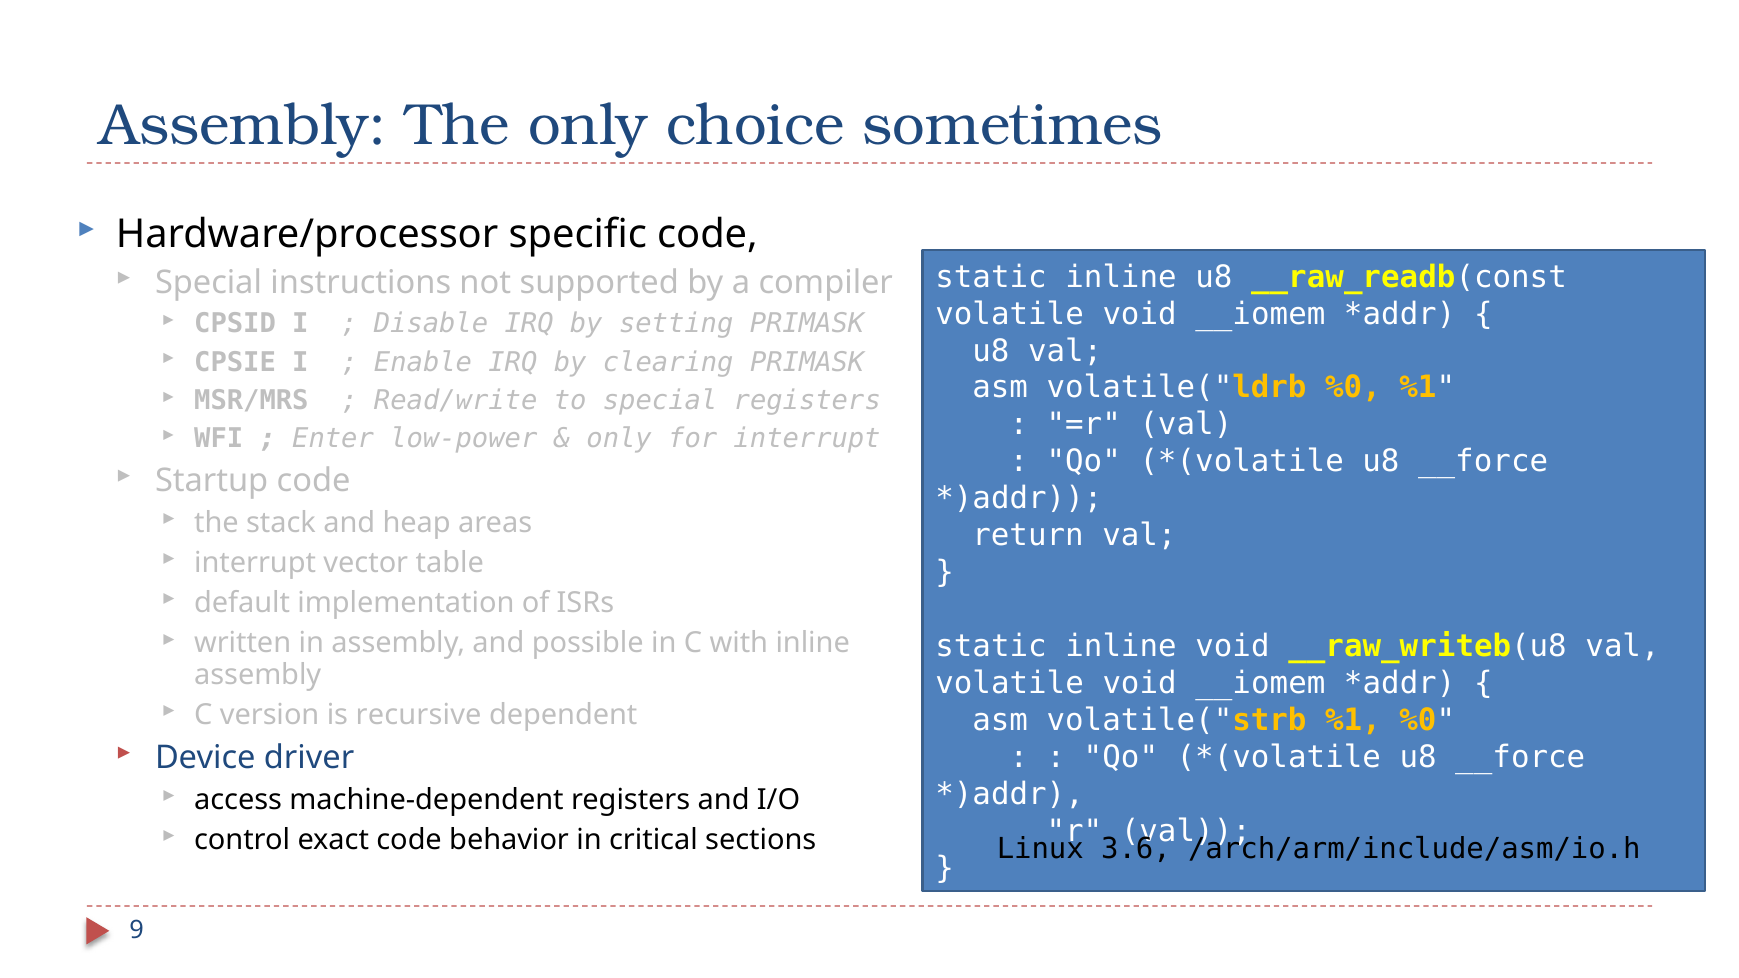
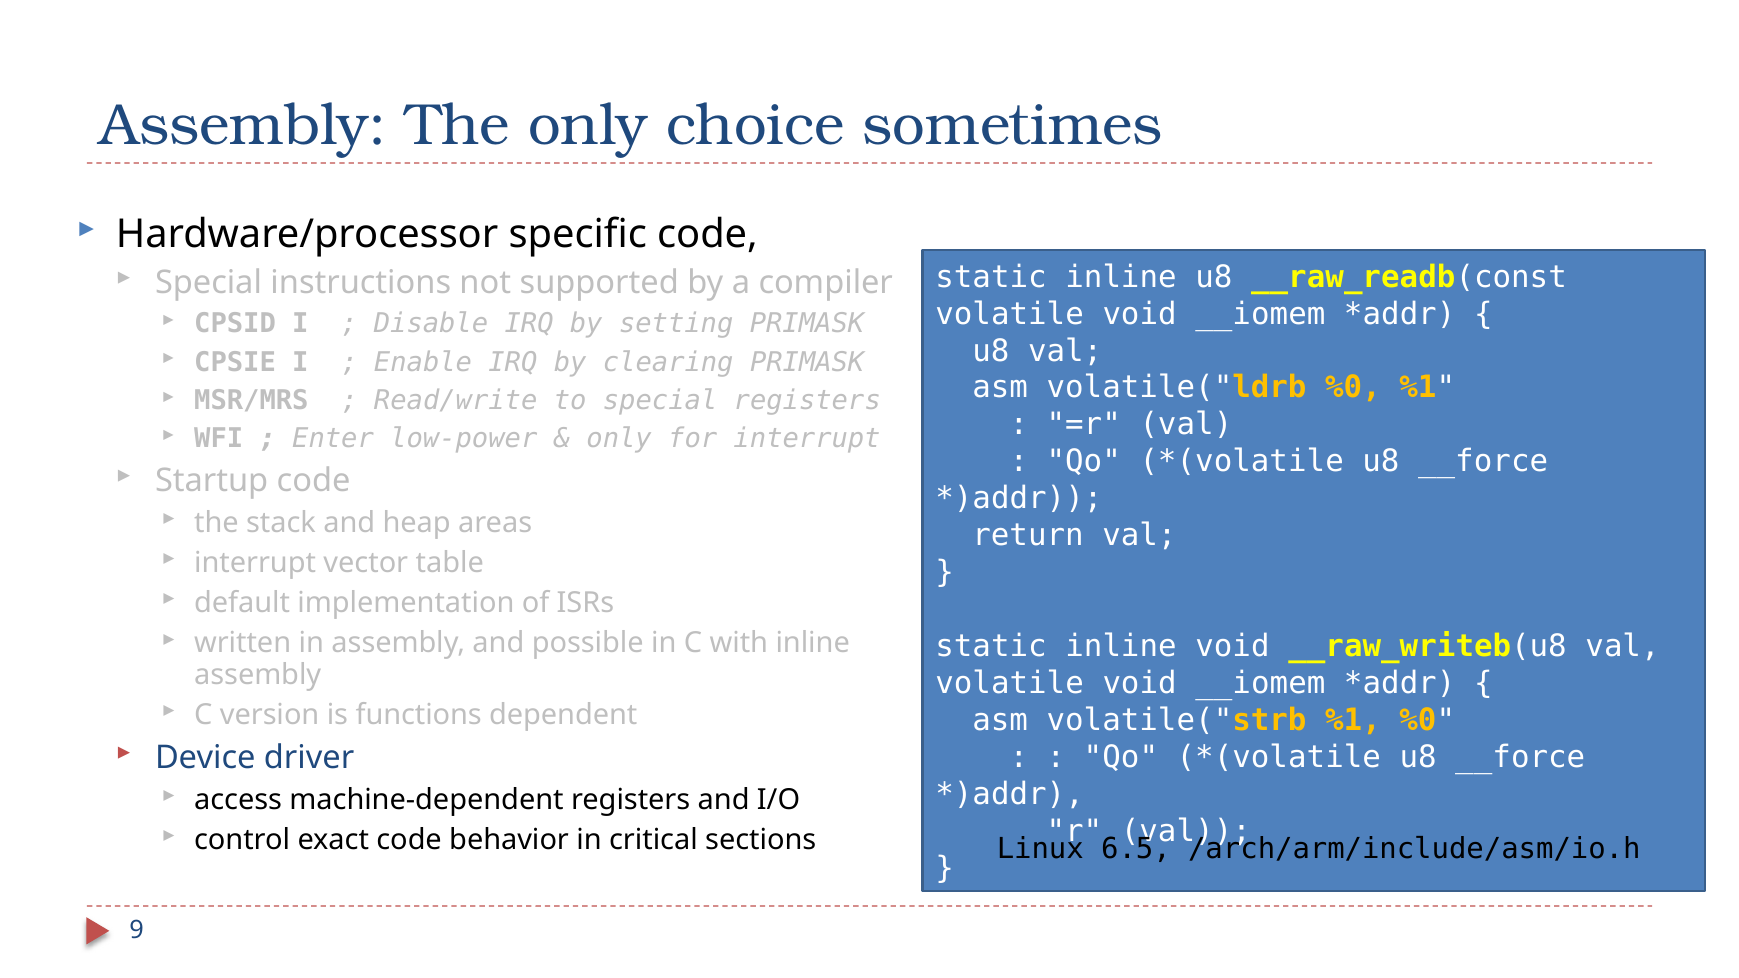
recursive: recursive -> functions
3.6: 3.6 -> 6.5
